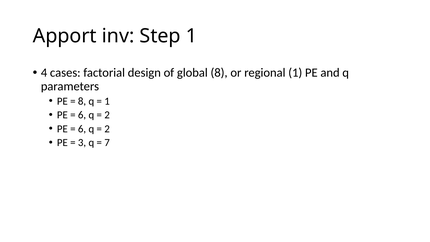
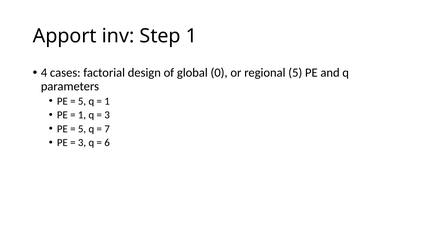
global 8: 8 -> 0
regional 1: 1 -> 5
8 at (82, 101): 8 -> 5
6 at (82, 115): 6 -> 1
2 at (107, 115): 2 -> 3
6 at (82, 129): 6 -> 5
2 at (107, 129): 2 -> 7
7: 7 -> 6
